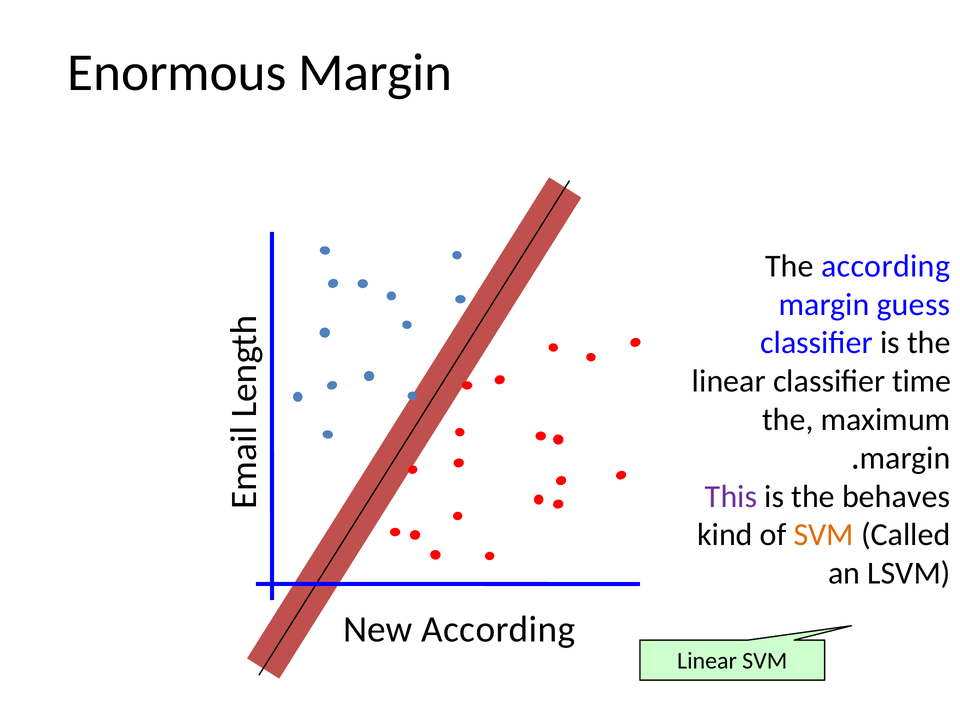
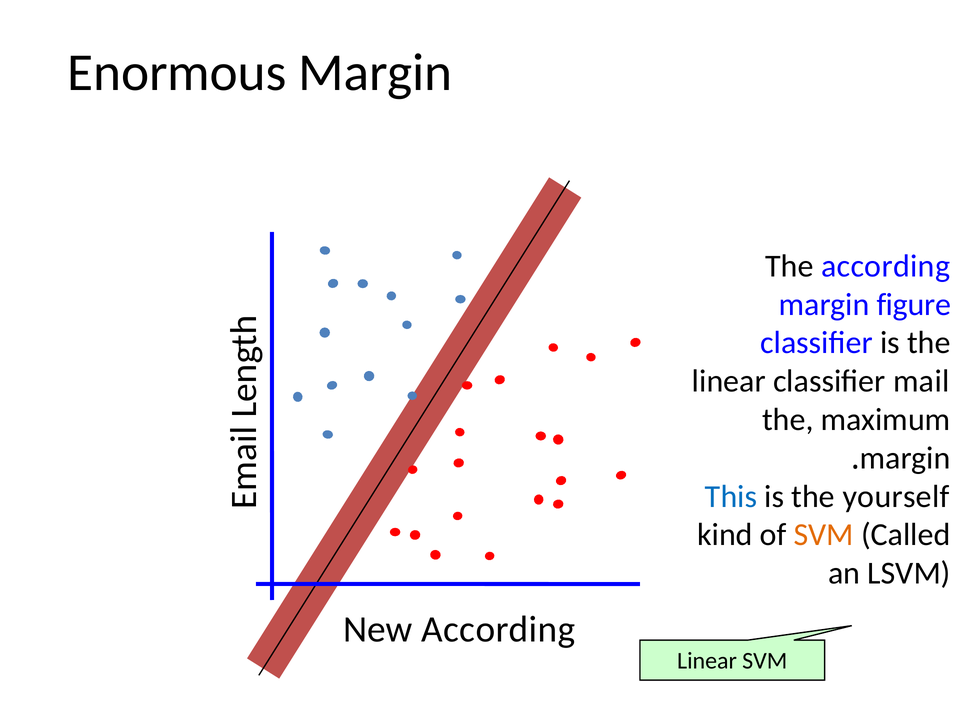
guess: guess -> figure
time: time -> mail
This colour: purple -> blue
behaves: behaves -> yourself
